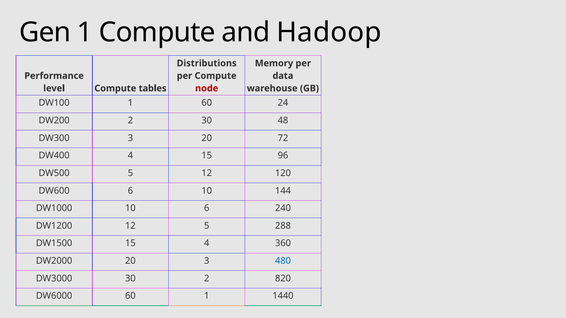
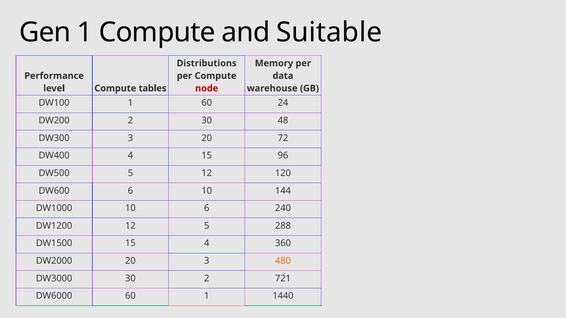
Hadoop: Hadoop -> Suitable
480 colour: blue -> orange
820: 820 -> 721
